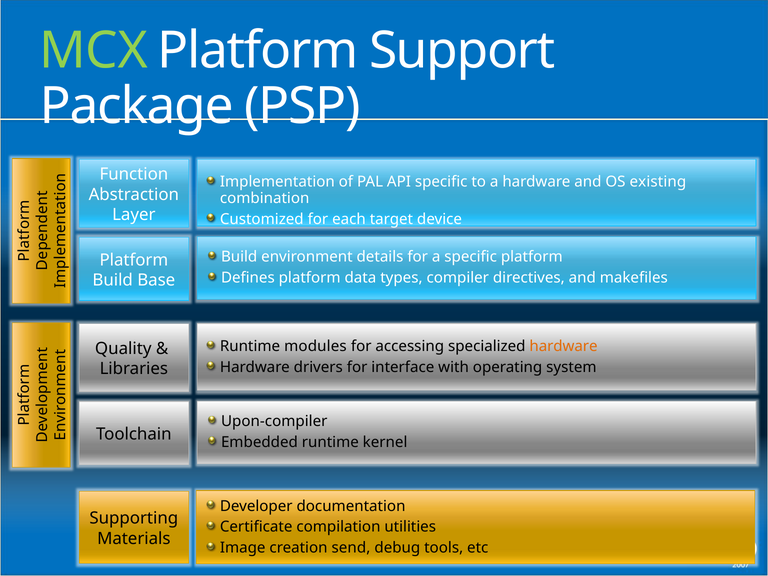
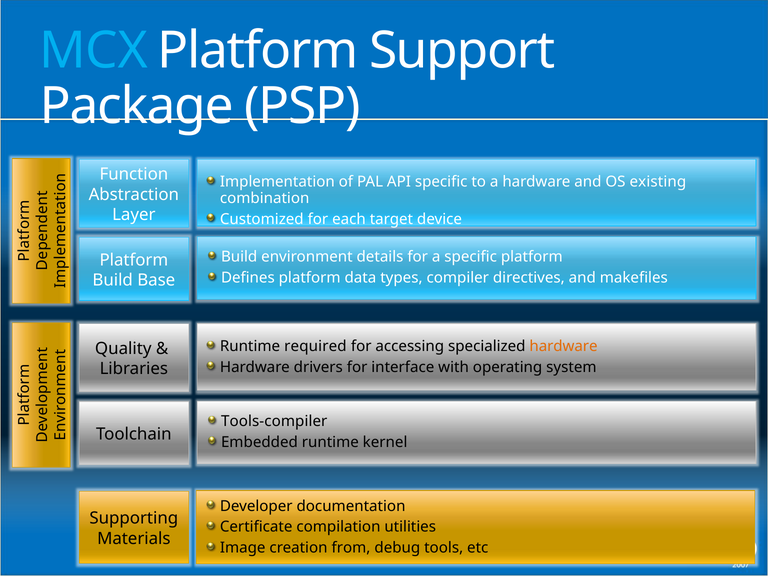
MCX colour: light green -> light blue
modules: modules -> required
Upon-compiler: Upon-compiler -> Tools-compiler
send: send -> from
